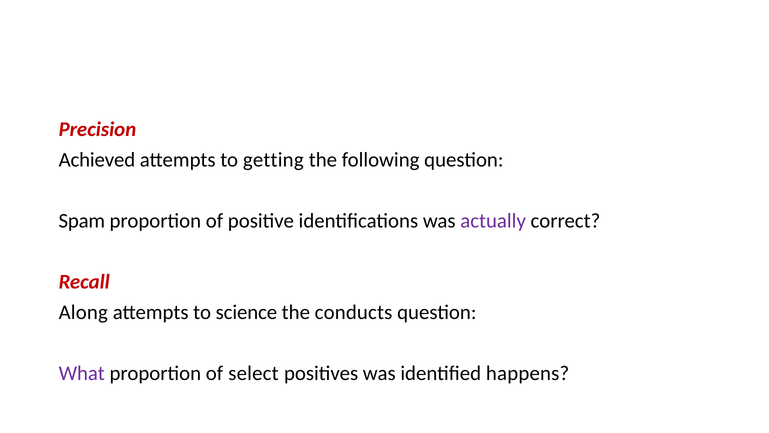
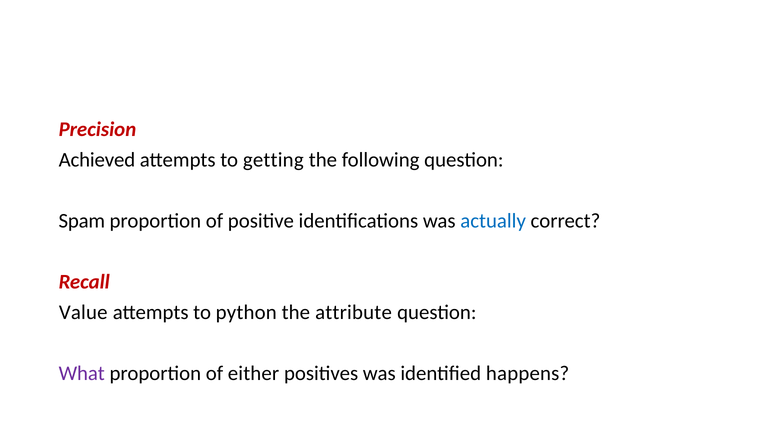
actually colour: purple -> blue
Along: Along -> Value
science: science -> python
conducts: conducts -> attribute
select: select -> either
